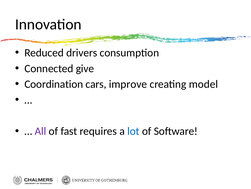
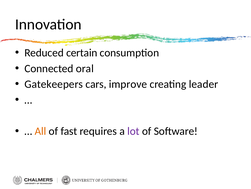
drivers: drivers -> certain
give: give -> oral
Coordination: Coordination -> Gatekeepers
model: model -> leader
All colour: purple -> orange
lot colour: blue -> purple
